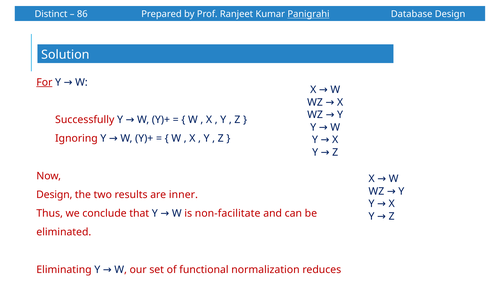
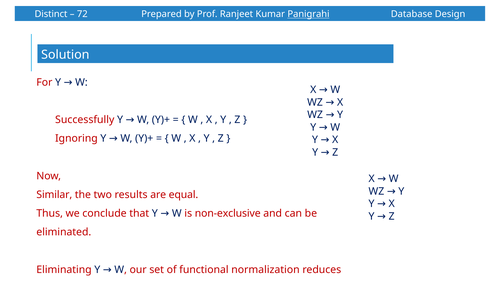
86: 86 -> 72
For underline: present -> none
Design at (54, 195): Design -> Similar
inner: inner -> equal
non-facilitate: non-facilitate -> non-exclusive
